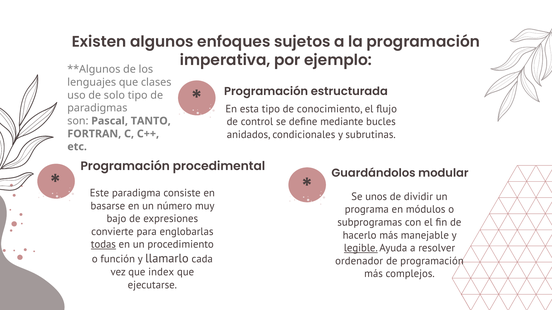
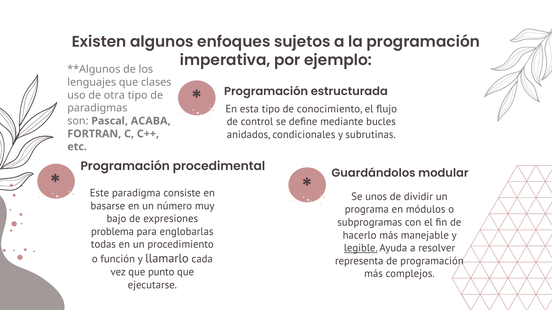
solo: solo -> otra
TANTO: TANTO -> ACABA
convierte: convierte -> problema
todas underline: present -> none
ordenador: ordenador -> representa
index: index -> punto
